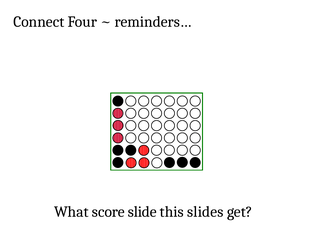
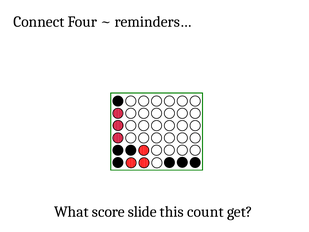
slides: slides -> count
